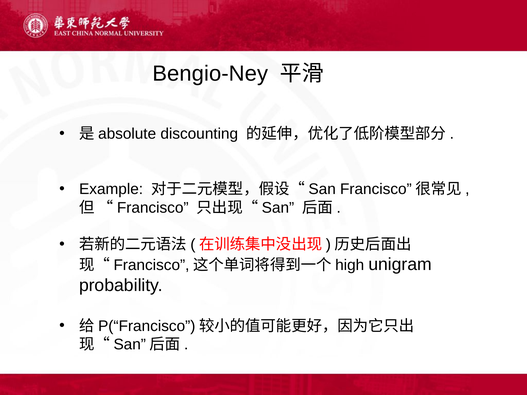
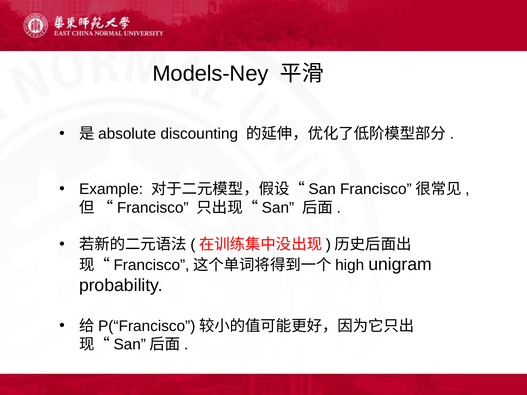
Bengio-Ney: Bengio-Ney -> Models-Ney
